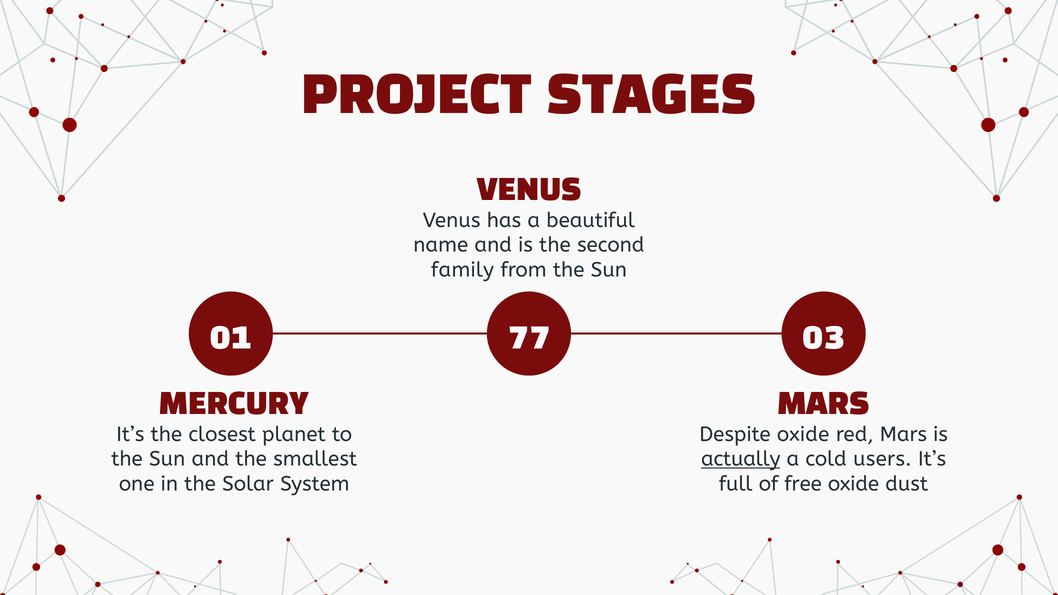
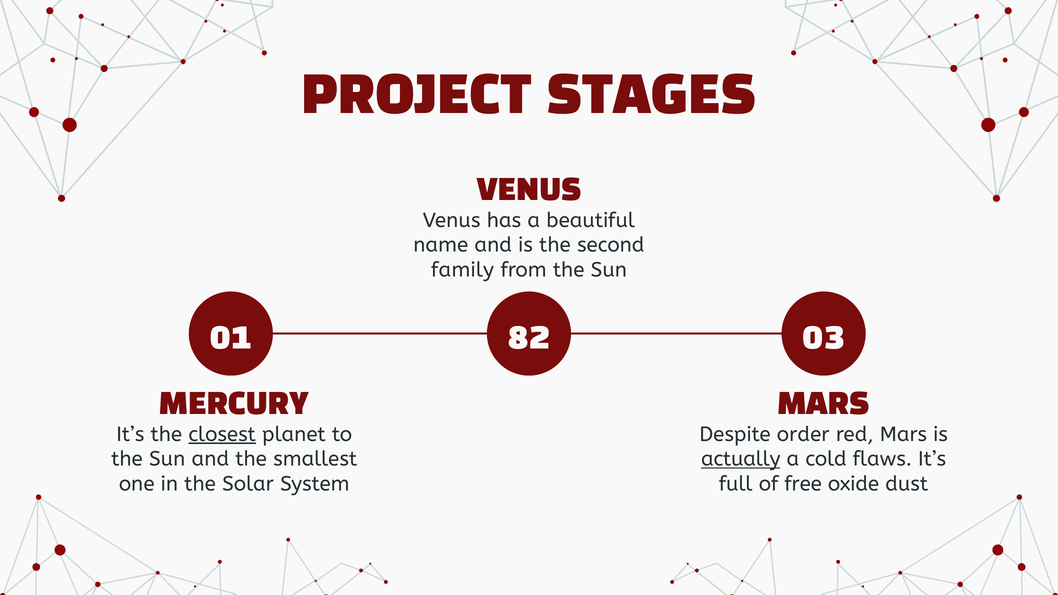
77: 77 -> 82
closest underline: none -> present
Despite oxide: oxide -> order
users: users -> flaws
